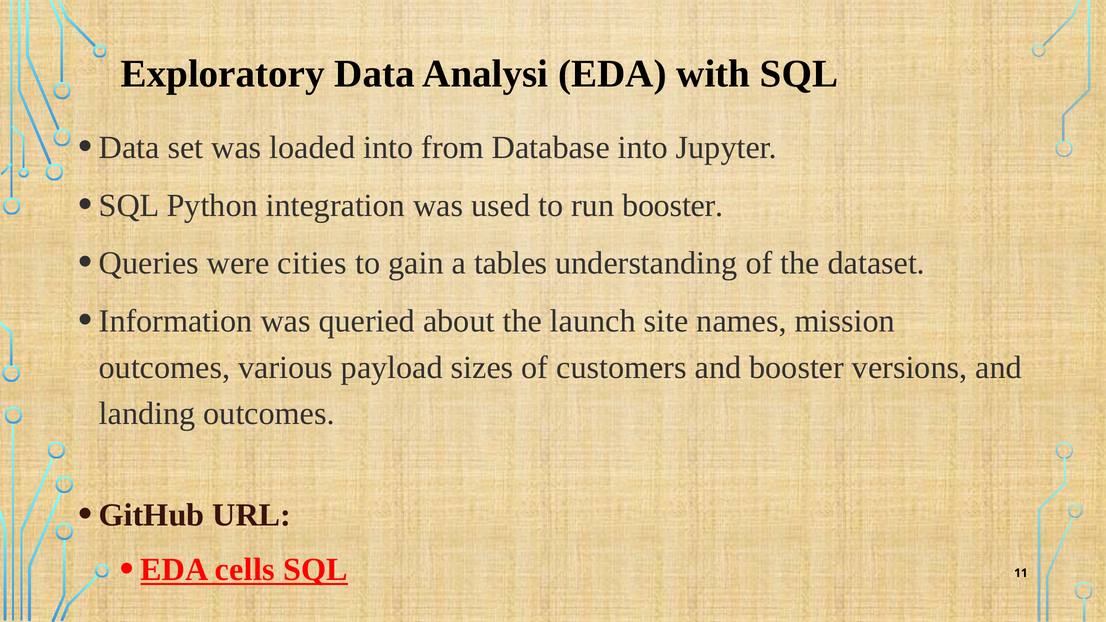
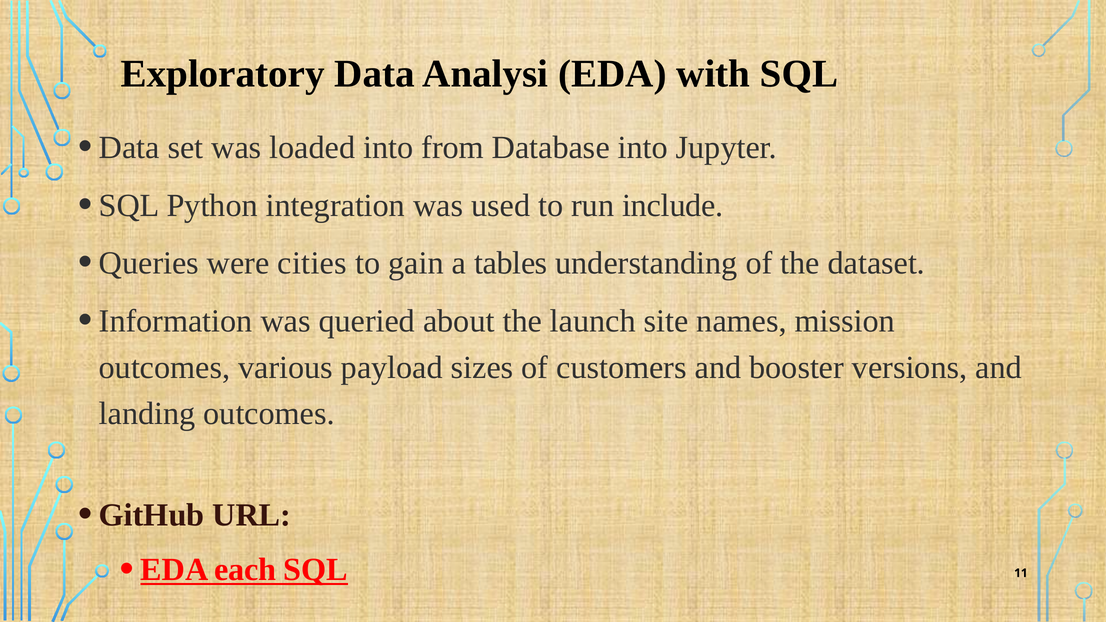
run booster: booster -> include
cells: cells -> each
